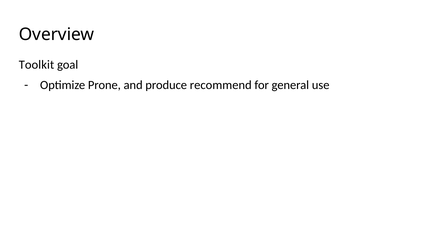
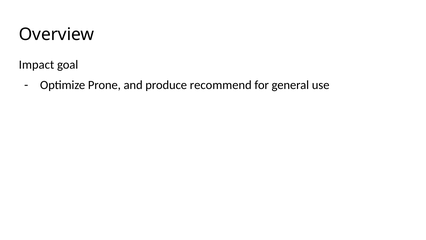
Toolkit: Toolkit -> Impact
